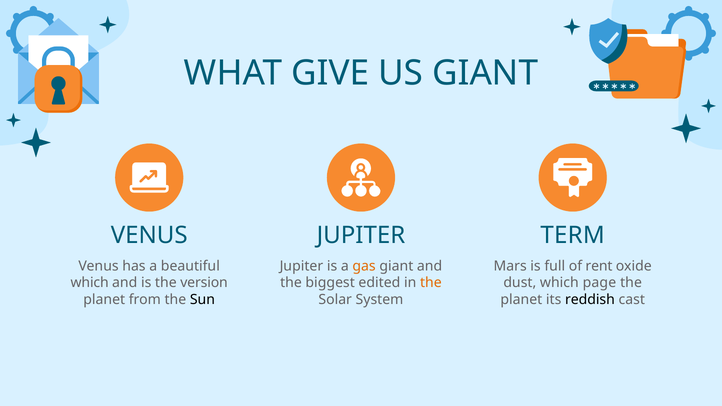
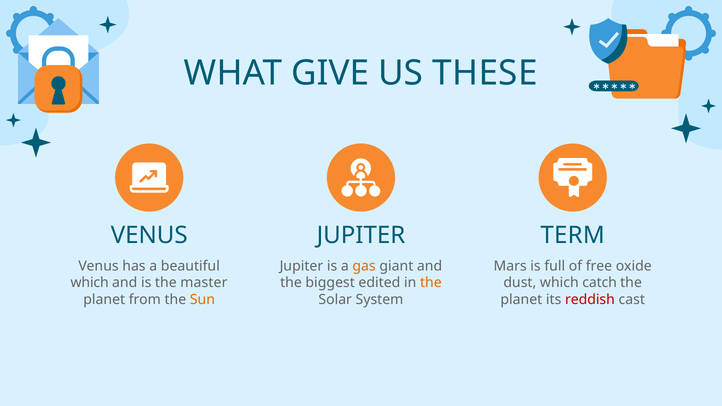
US GIANT: GIANT -> THESE
rent: rent -> free
version: version -> master
page: page -> catch
Sun colour: black -> orange
reddish colour: black -> red
